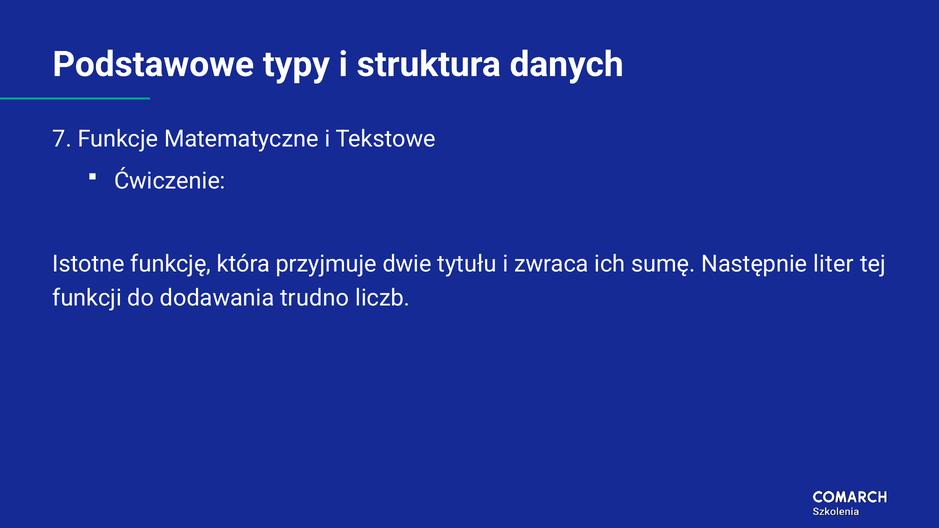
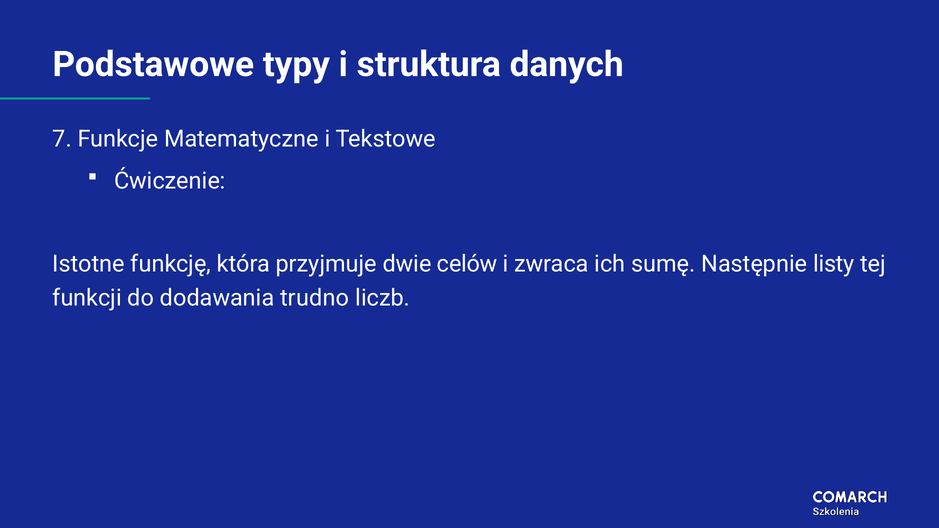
tytułu: tytułu -> celów
liter: liter -> listy
